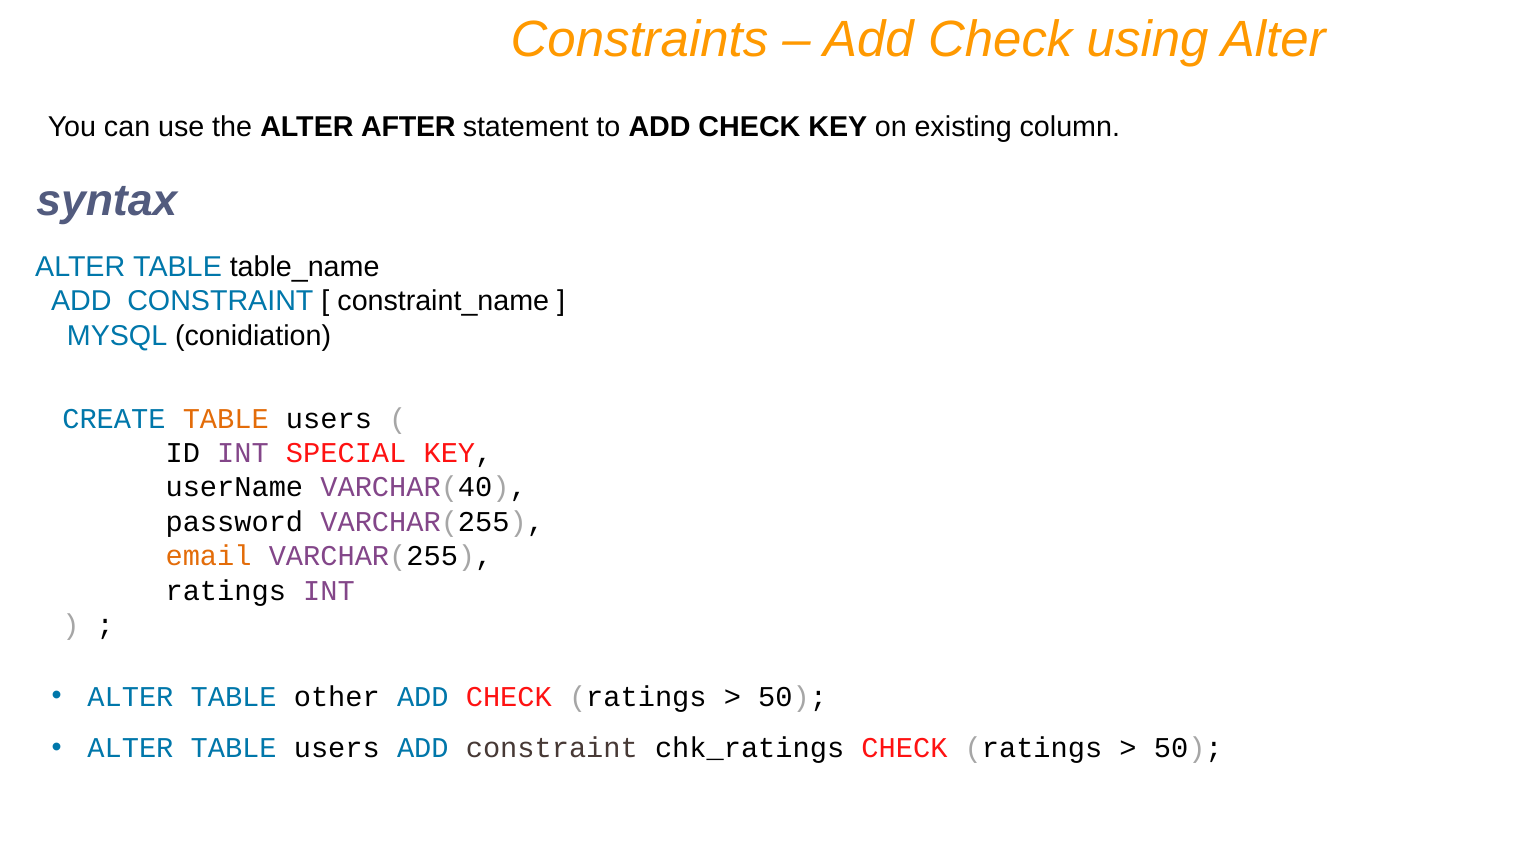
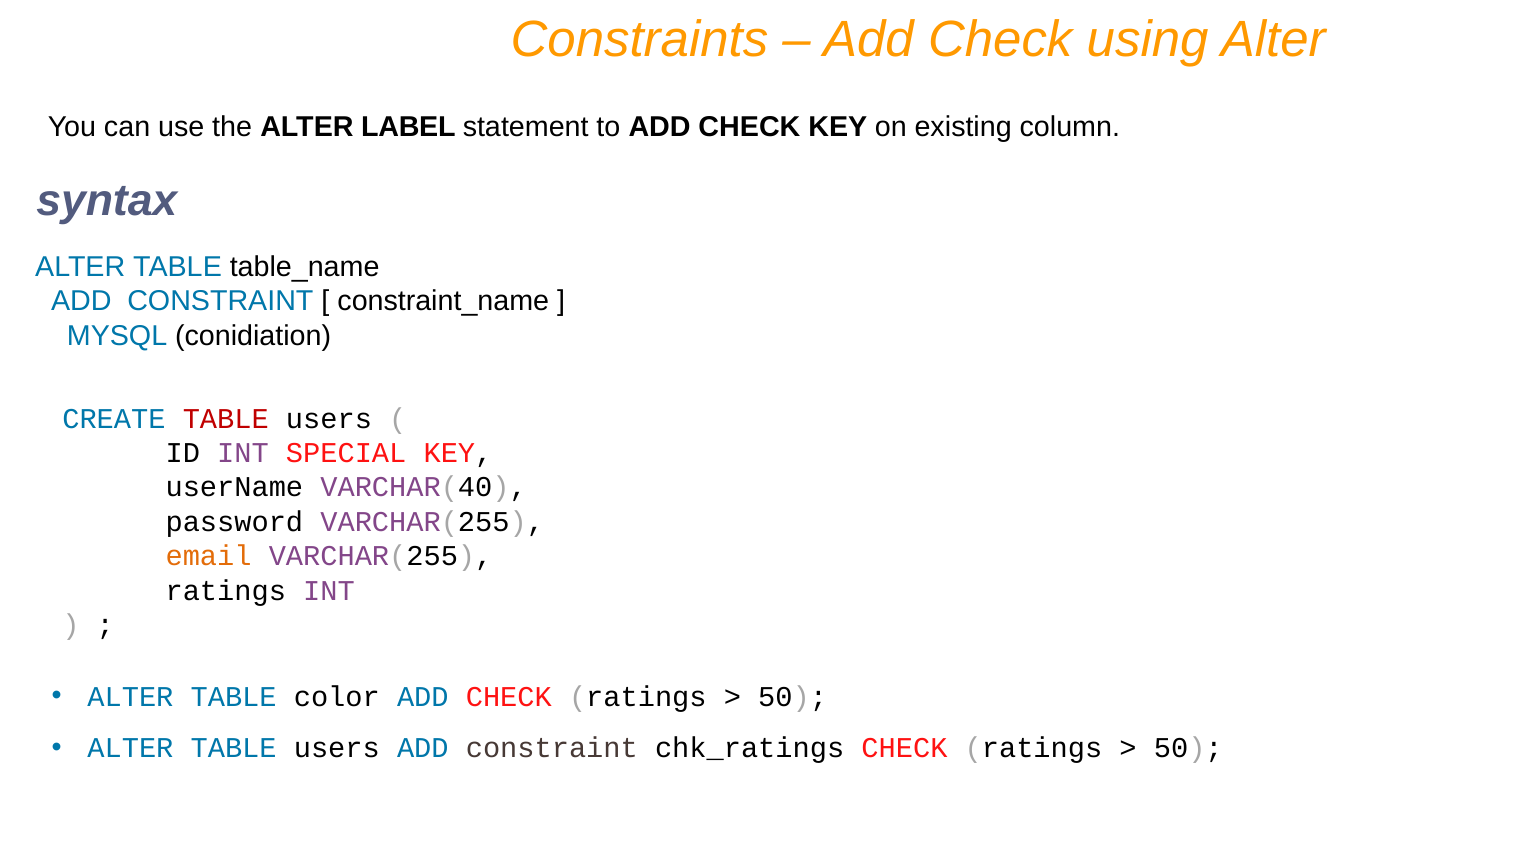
AFTER: AFTER -> LABEL
TABLE at (226, 419) colour: orange -> red
other: other -> color
